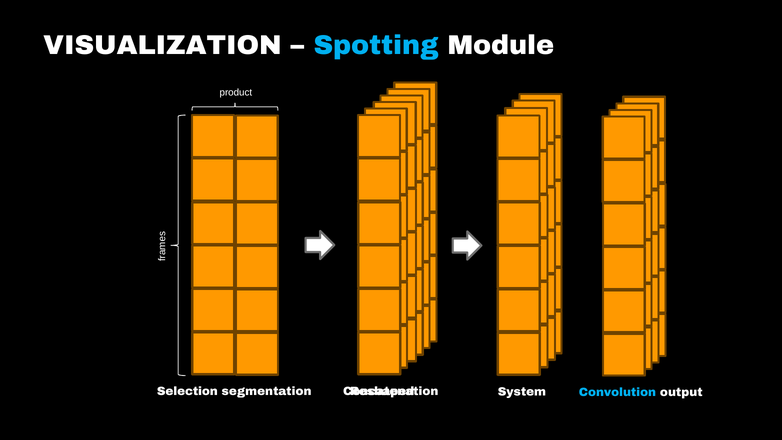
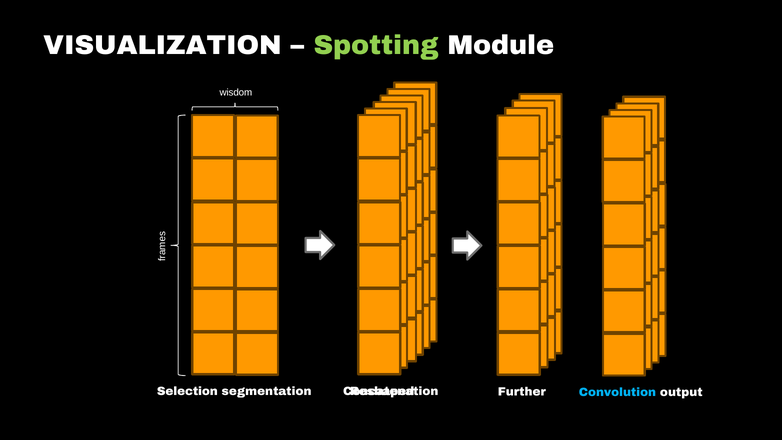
Spotting colour: light blue -> light green
product: product -> wisdom
System: System -> Further
